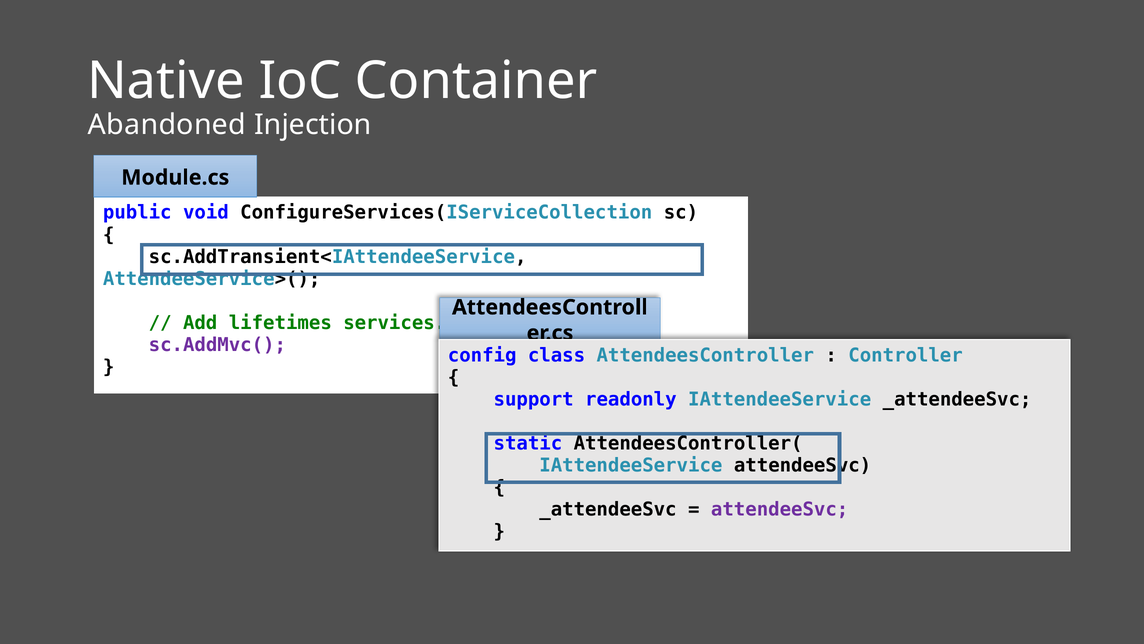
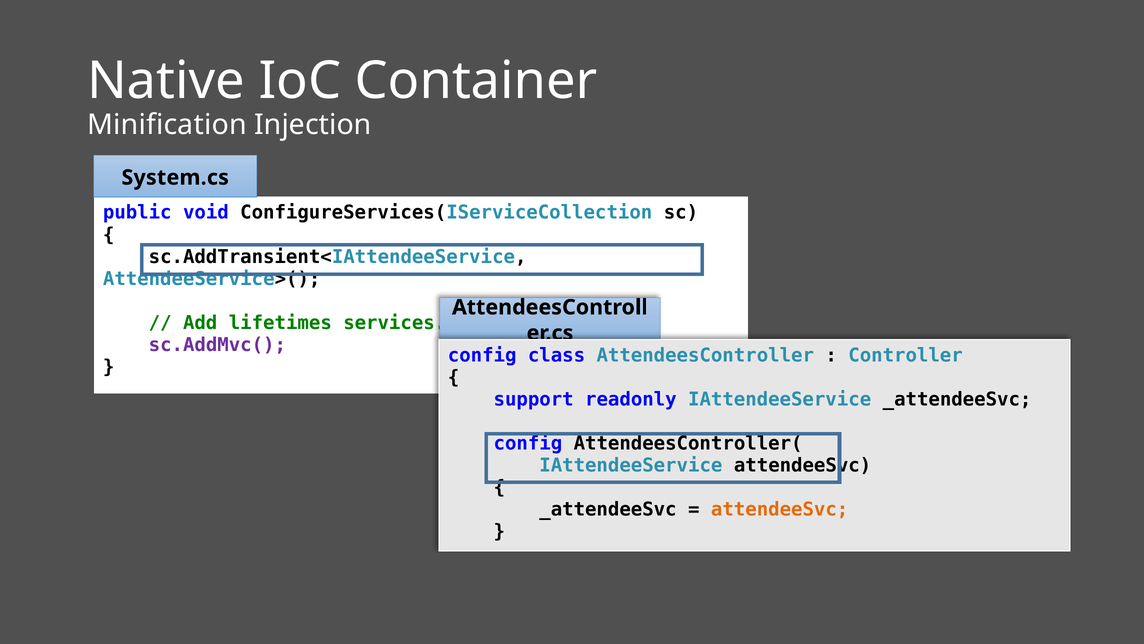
Abandoned: Abandoned -> Minification
Module.cs: Module.cs -> System.cs
static at (528, 443): static -> config
attendeeSvc at (780, 509) colour: purple -> orange
